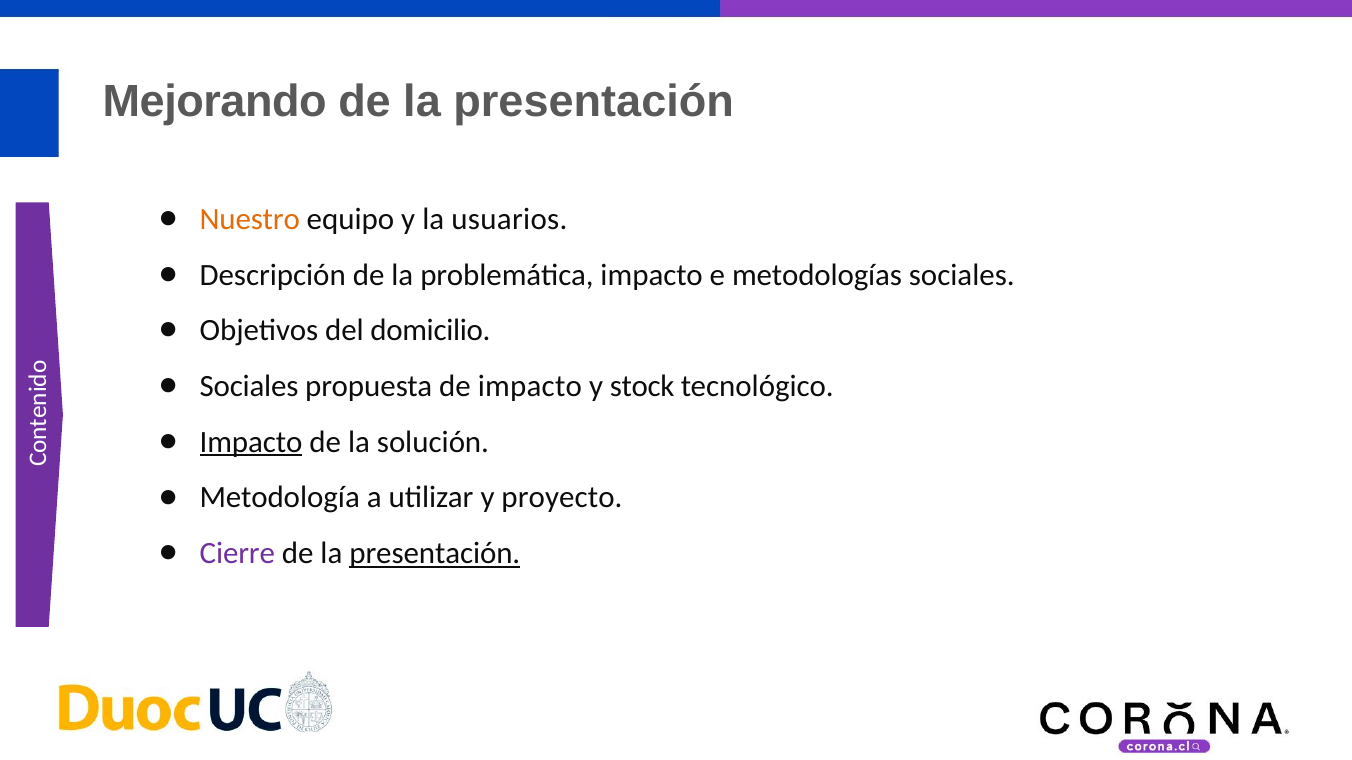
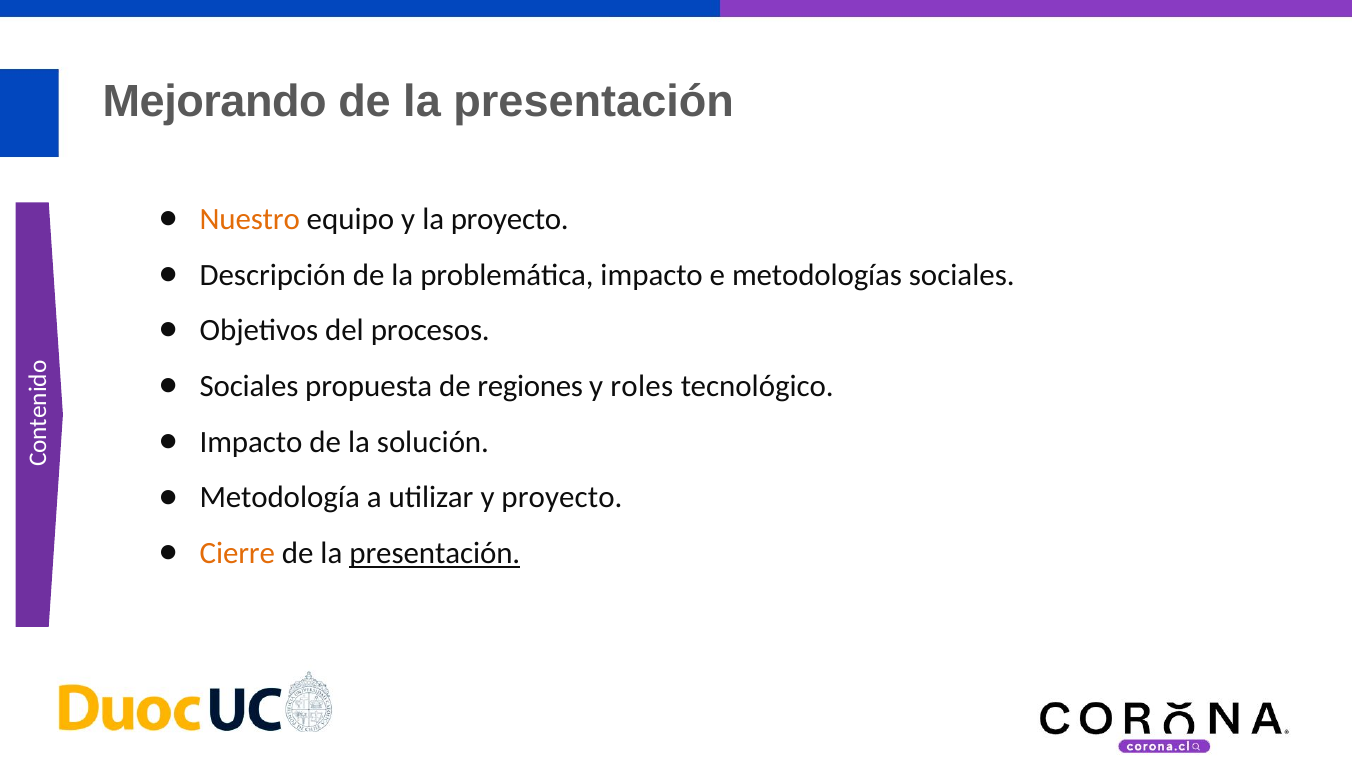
la usuarios: usuarios -> proyecto
domicilio: domicilio -> procesos
de impacto: impacto -> regiones
stock: stock -> roles
Impacto at (251, 442) underline: present -> none
Cierre colour: purple -> orange
